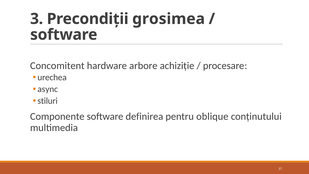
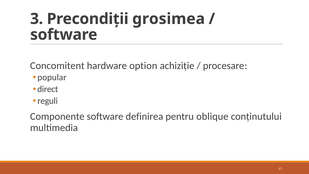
arbore: arbore -> option
urechea: urechea -> popular
async: async -> direct
stiluri: stiluri -> reguli
